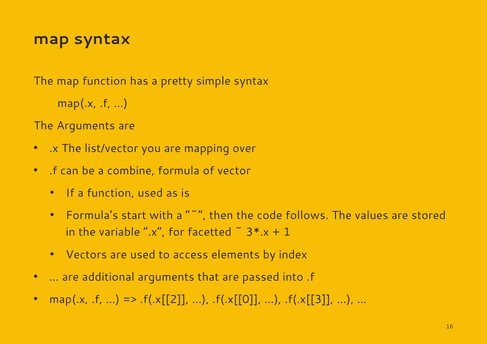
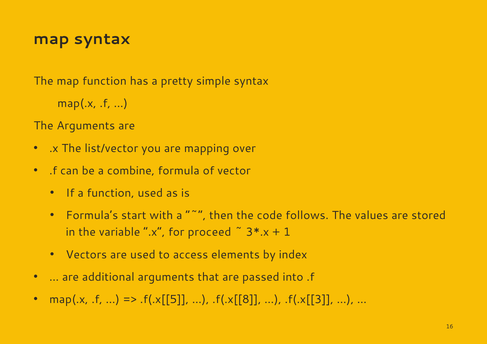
facetted: facetted -> proceed
.f(.x[[2: .f(.x[[2 -> .f(.x[[5
.f(.x[[0: .f(.x[[0 -> .f(.x[[8
